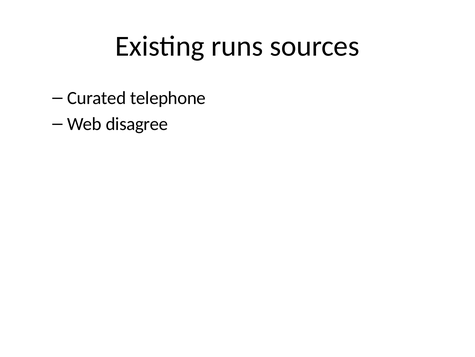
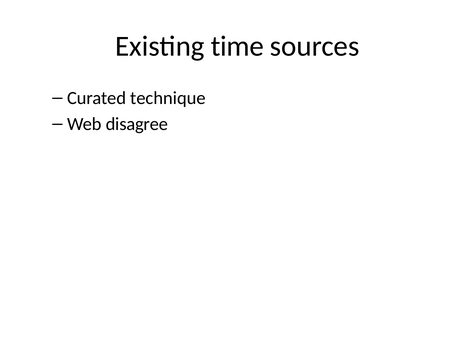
runs: runs -> time
telephone: telephone -> technique
